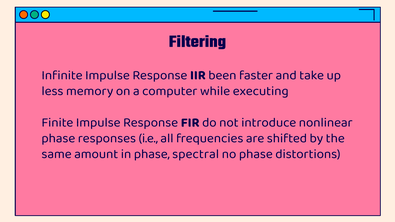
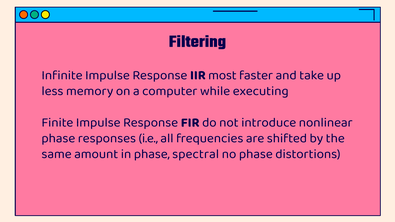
been: been -> most
